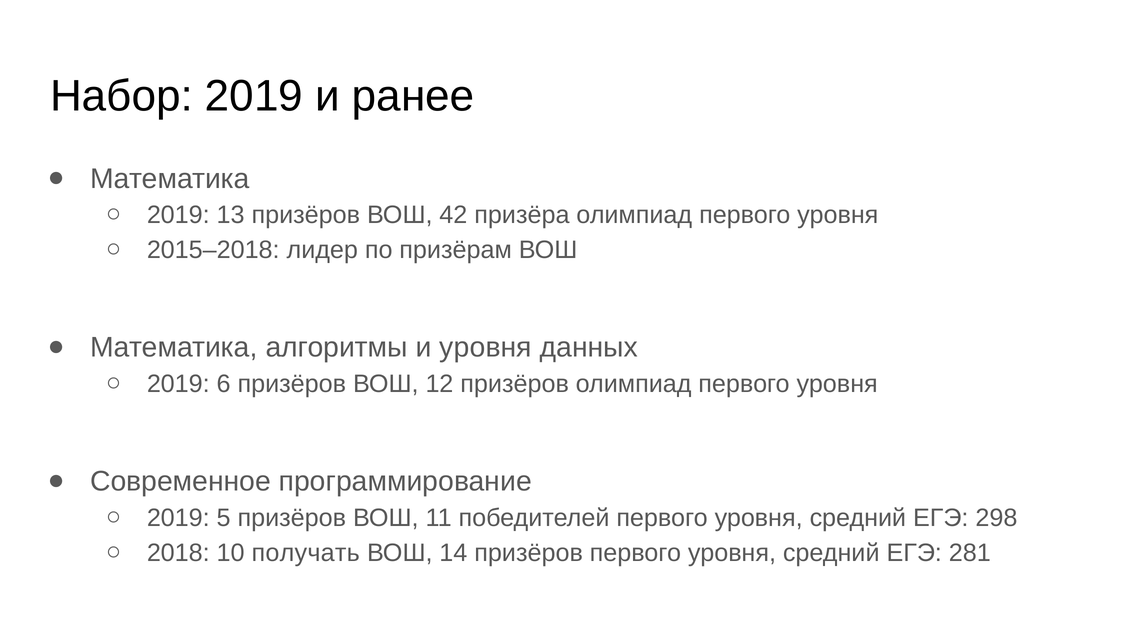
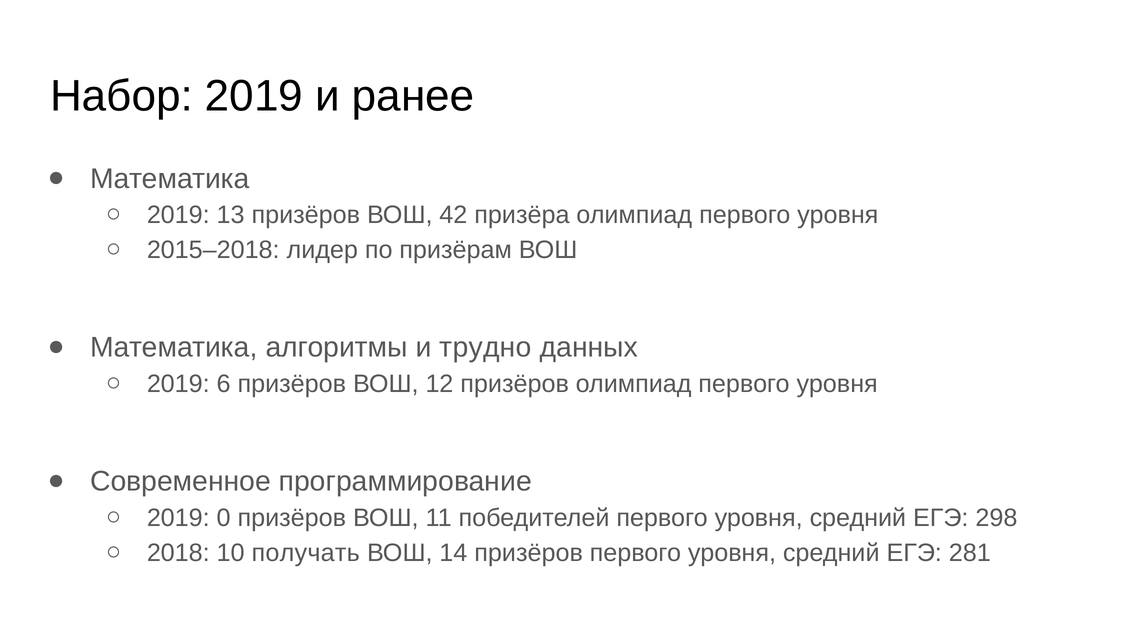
и уровня: уровня -> трудно
5: 5 -> 0
